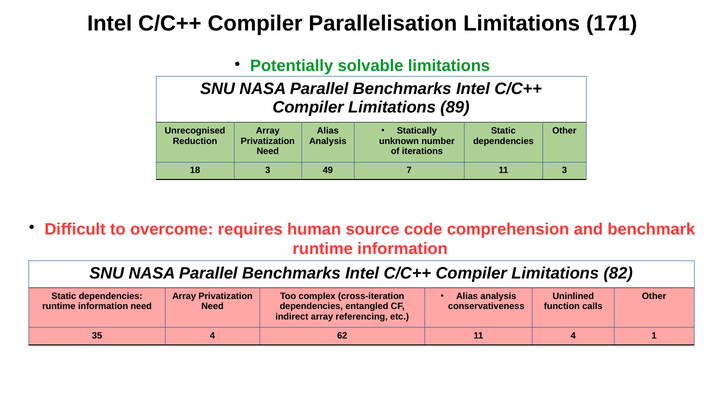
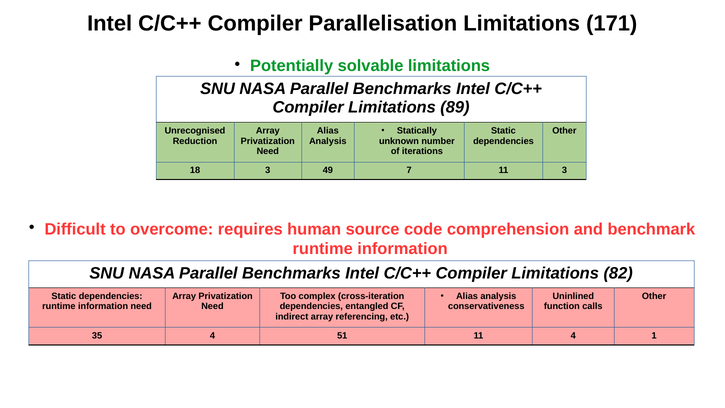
62: 62 -> 51
